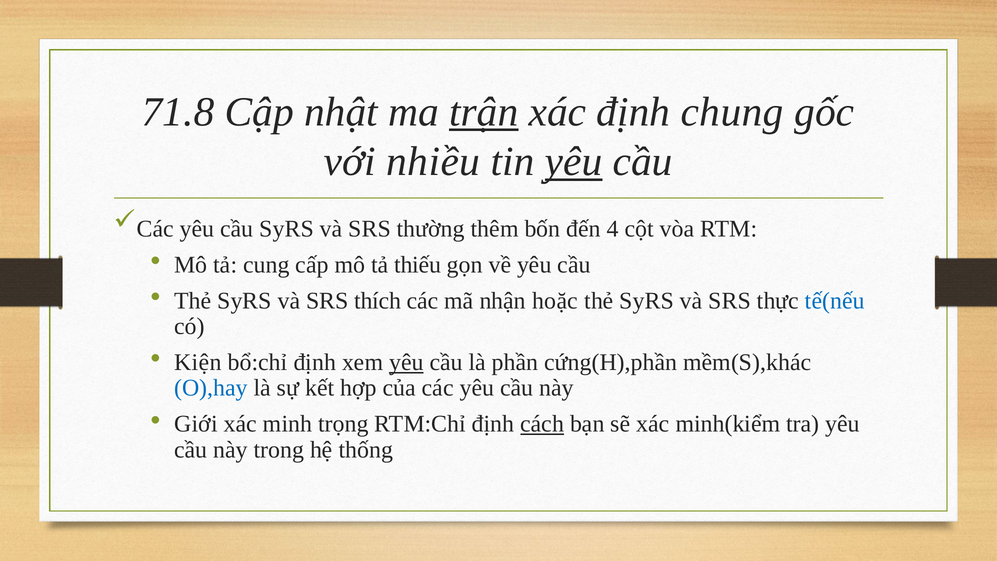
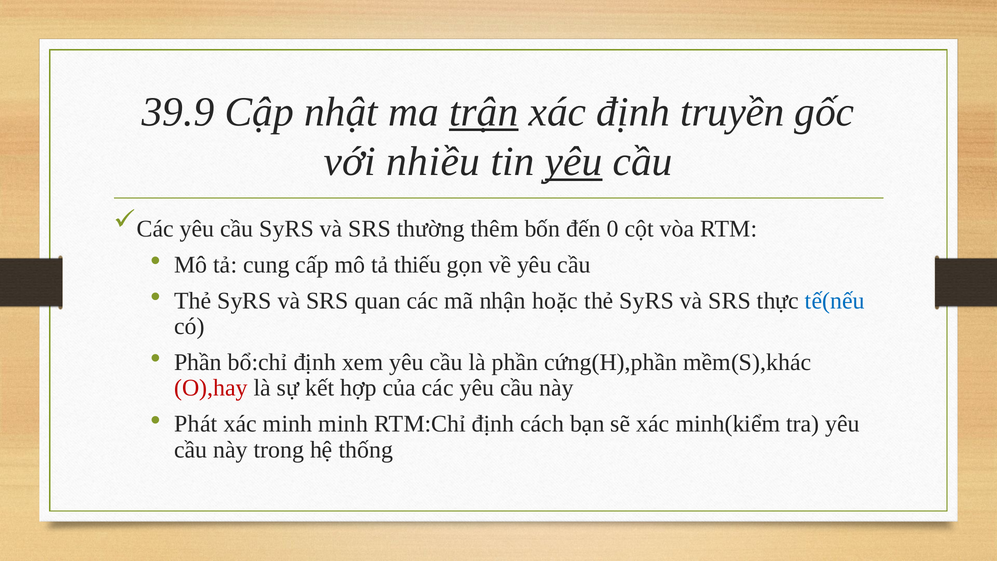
71.8: 71.8 -> 39.9
chung: chung -> truyền
4: 4 -> 0
thích: thích -> quan
Kiện at (198, 362): Kiện -> Phần
yêu at (406, 362) underline: present -> none
O),hay colour: blue -> red
Giới: Giới -> Phát
minh trọng: trọng -> minh
cách underline: present -> none
